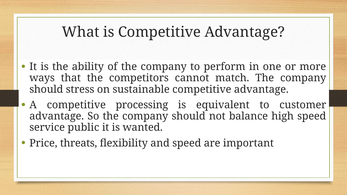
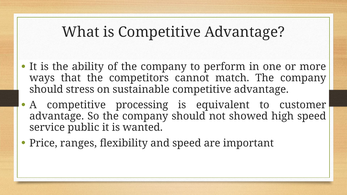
balance: balance -> showed
threats: threats -> ranges
